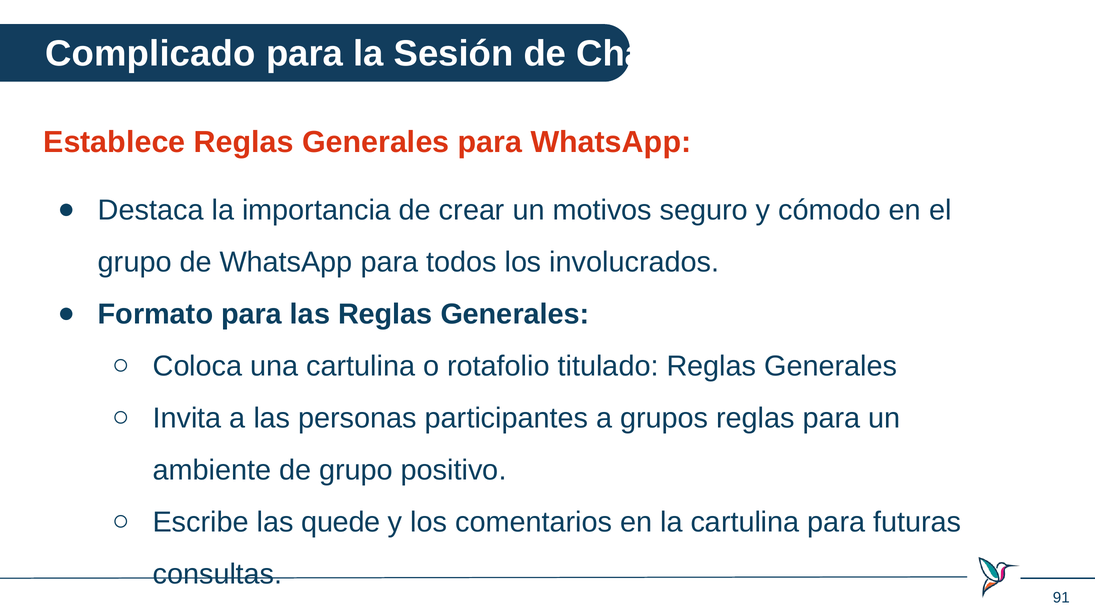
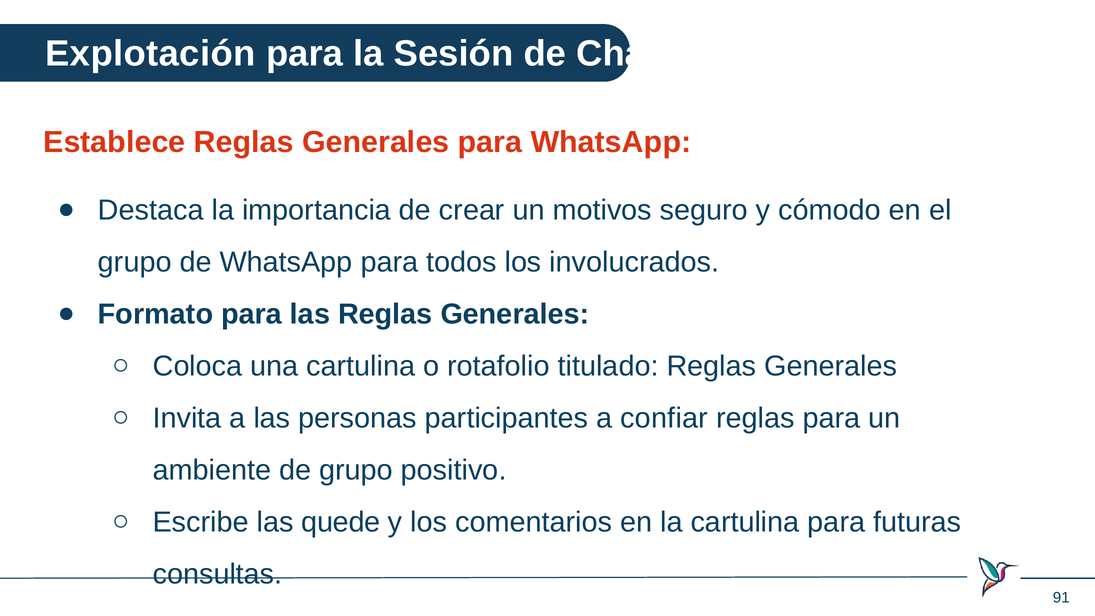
Complicado: Complicado -> Explotación
grupos: grupos -> confiar
